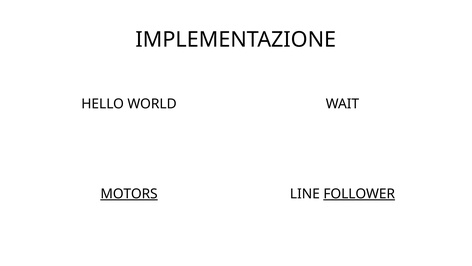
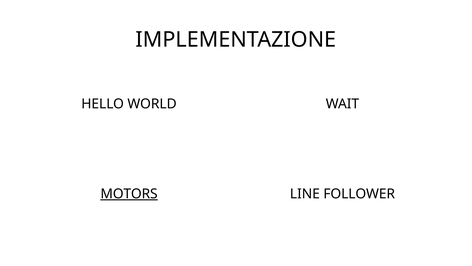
FOLLOWER underline: present -> none
